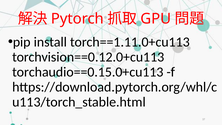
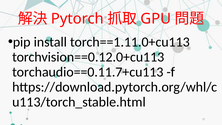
torchaudio==0.15.0+cu113: torchaudio==0.15.0+cu113 -> torchaudio==0.11.7+cu113
